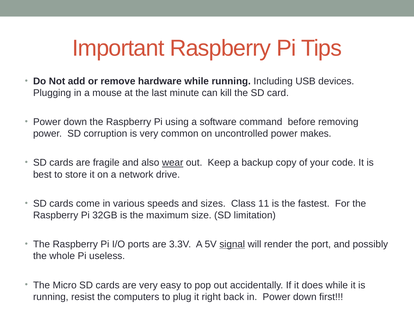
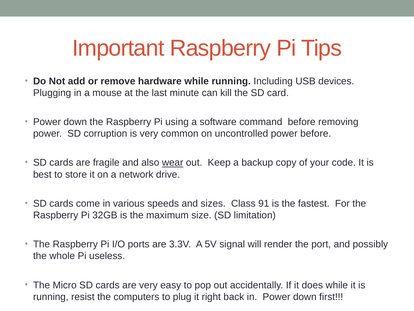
power makes: makes -> before
11: 11 -> 91
signal underline: present -> none
